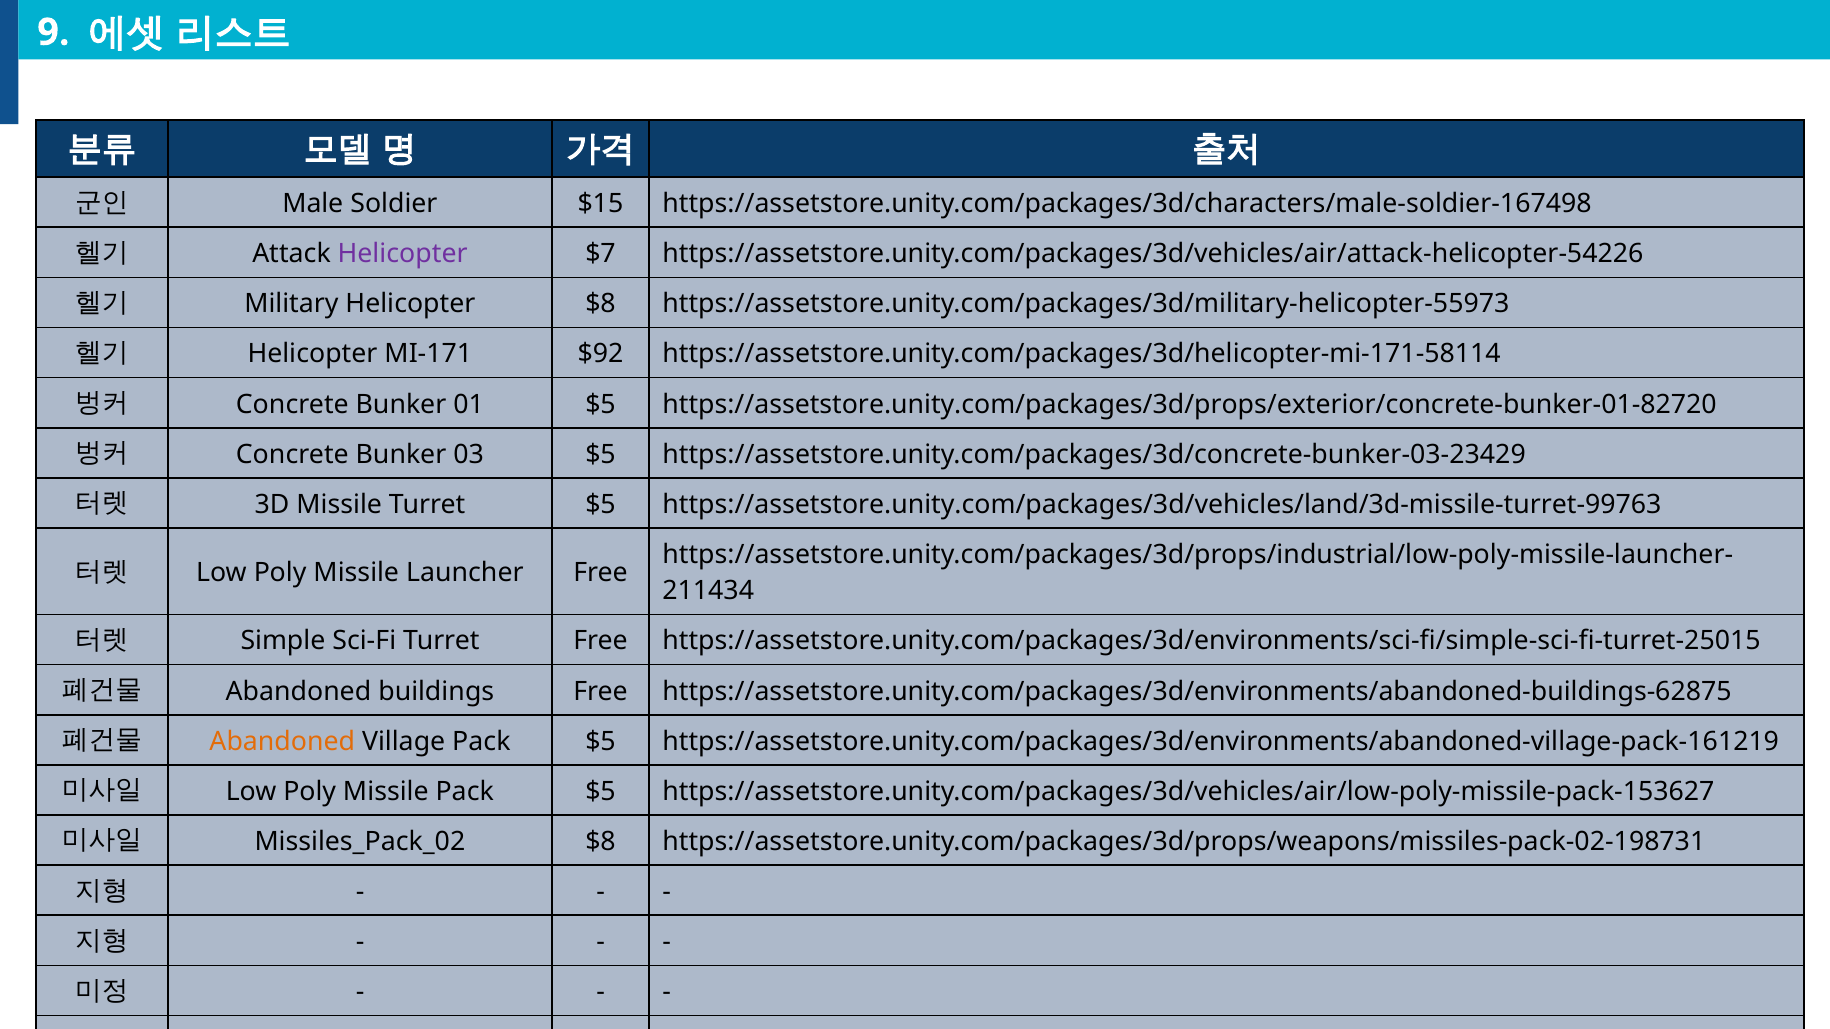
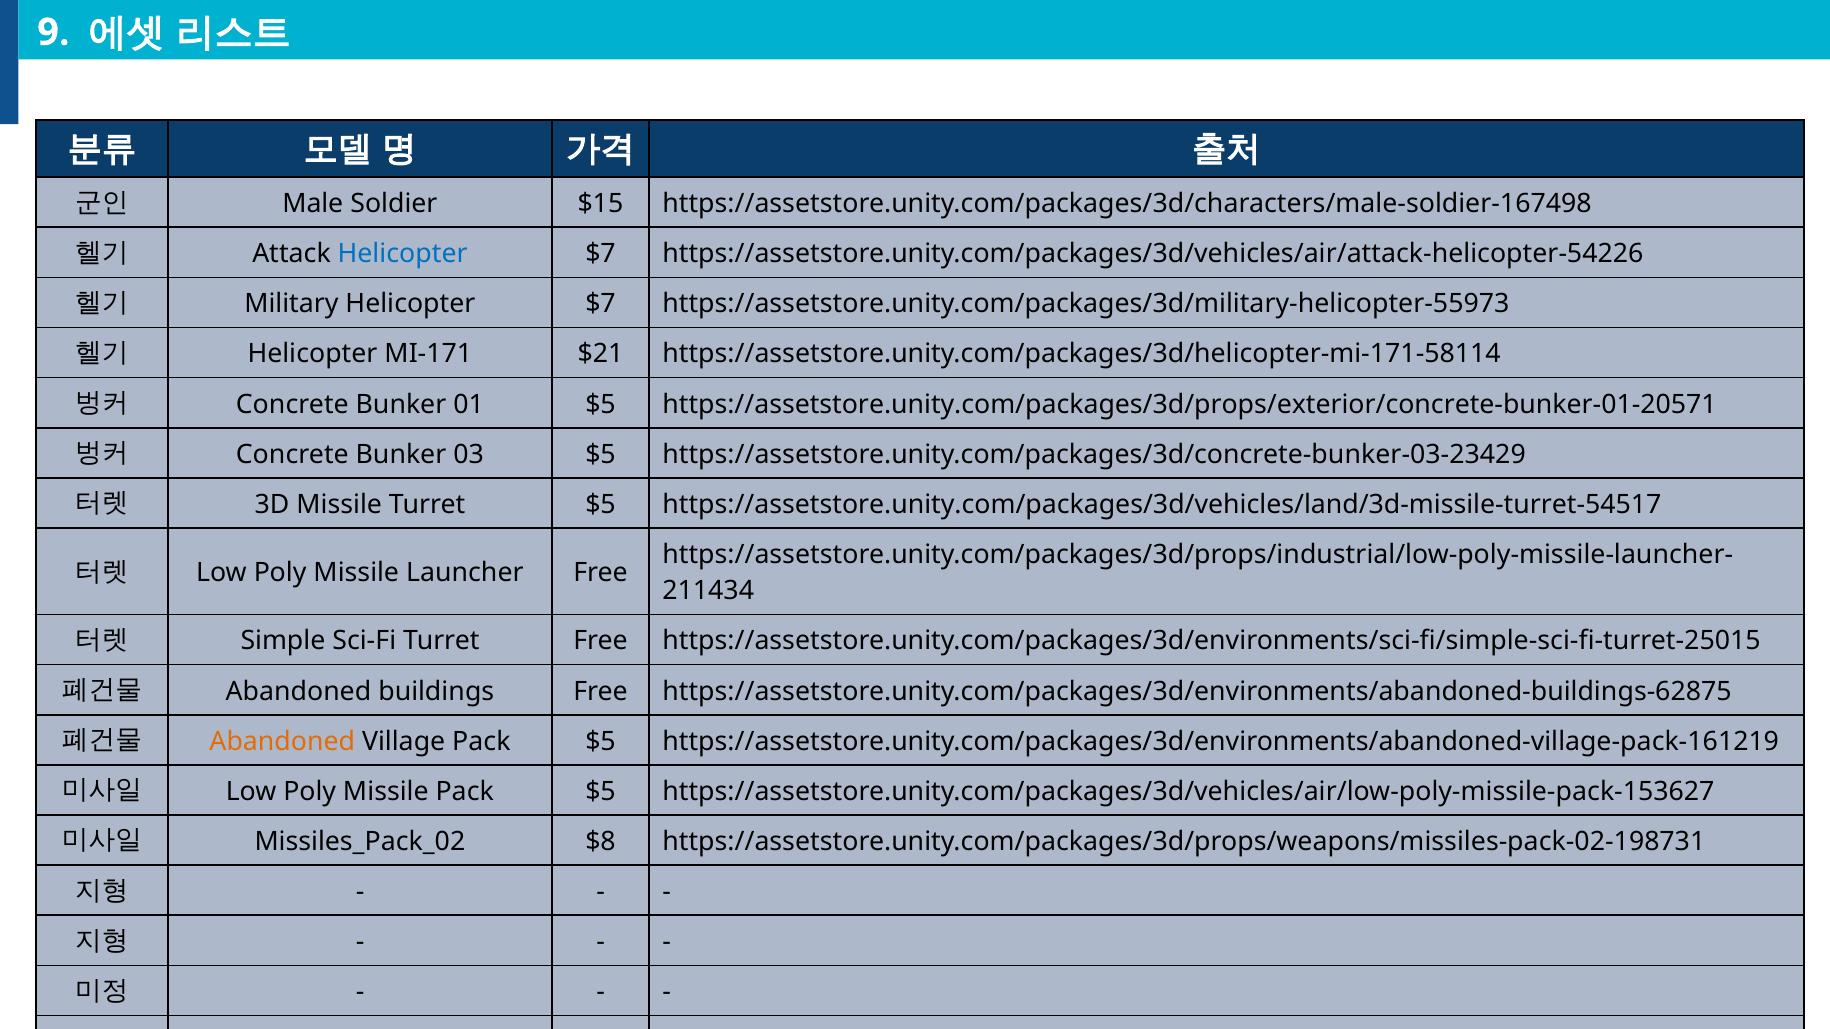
Helicopter at (403, 254) colour: purple -> blue
Military Helicopter $8: $8 -> $7
$92: $92 -> $21
https://assetstore.unity.com/packages/3d/props/exterior/concrete-bunker-01-82720: https://assetstore.unity.com/packages/3d/props/exterior/concrete-bunker-01-82720 -> https://assetstore.unity.com/packages/3d/props/exterior/concrete-bunker-01-20571
https://assetstore.unity.com/packages/3d/vehicles/land/3d-missile-turret-99763: https://assetstore.unity.com/packages/3d/vehicles/land/3d-missile-turret-99763 -> https://assetstore.unity.com/packages/3d/vehicles/land/3d-missile-turret-54517
